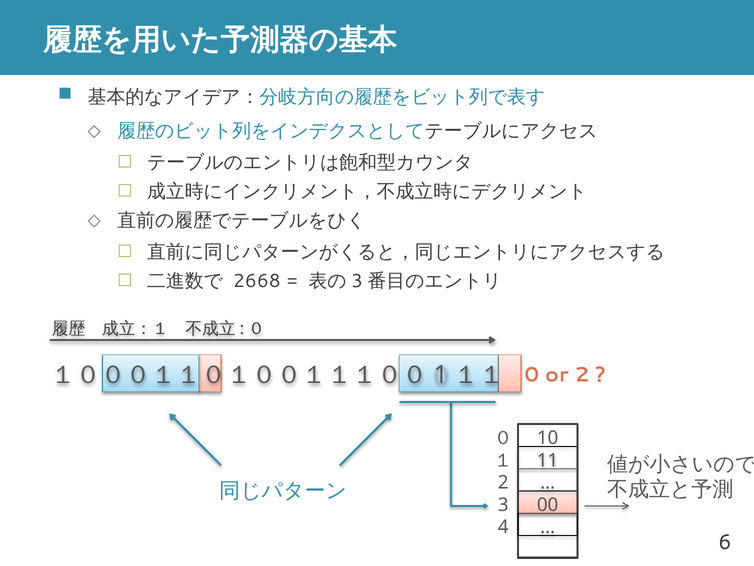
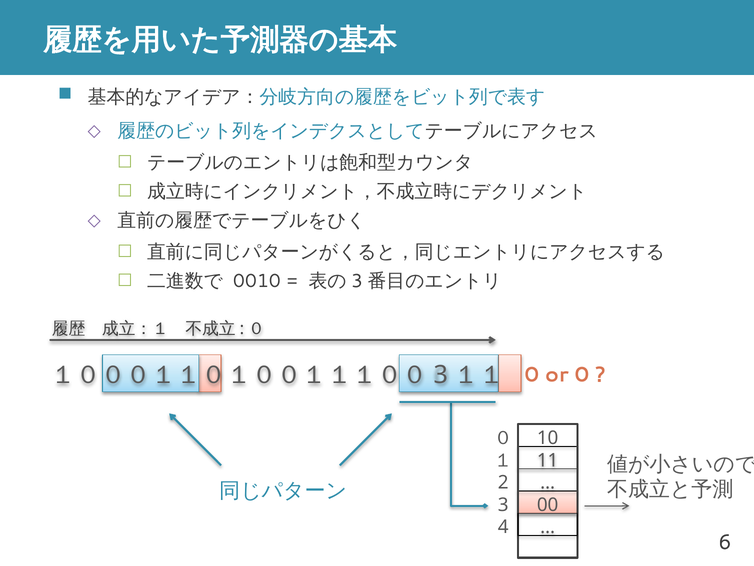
2668: 2668 -> 0010
1 at (441, 375): 1 -> 3
or 2: 2 -> 0
